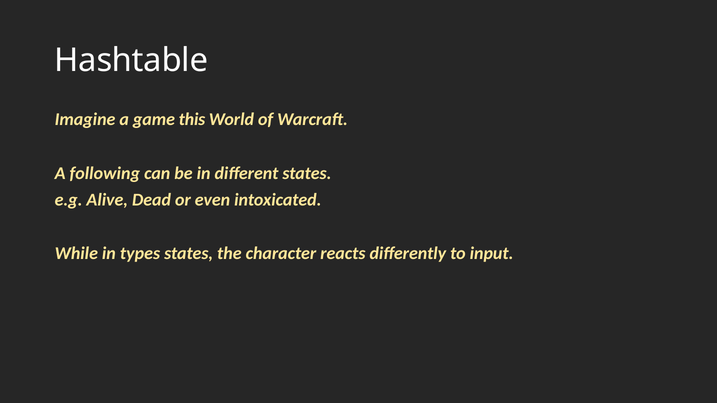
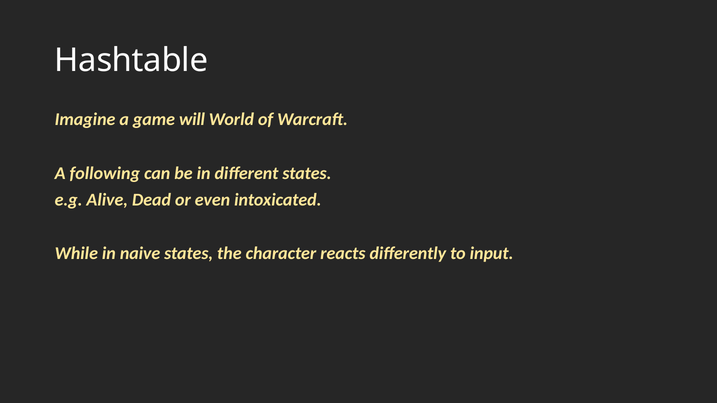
this: this -> will
types: types -> naive
